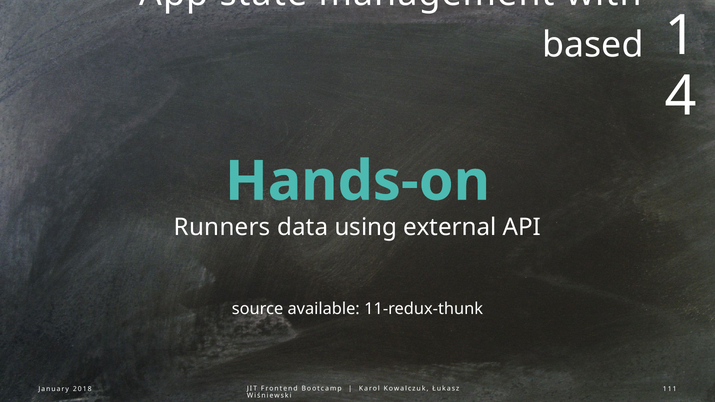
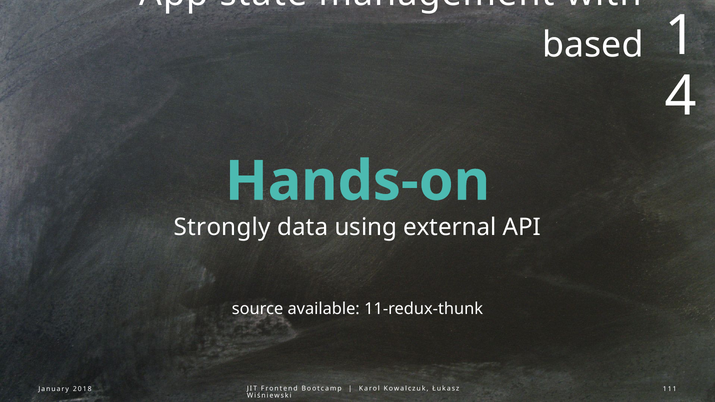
Runners: Runners -> Strongly
